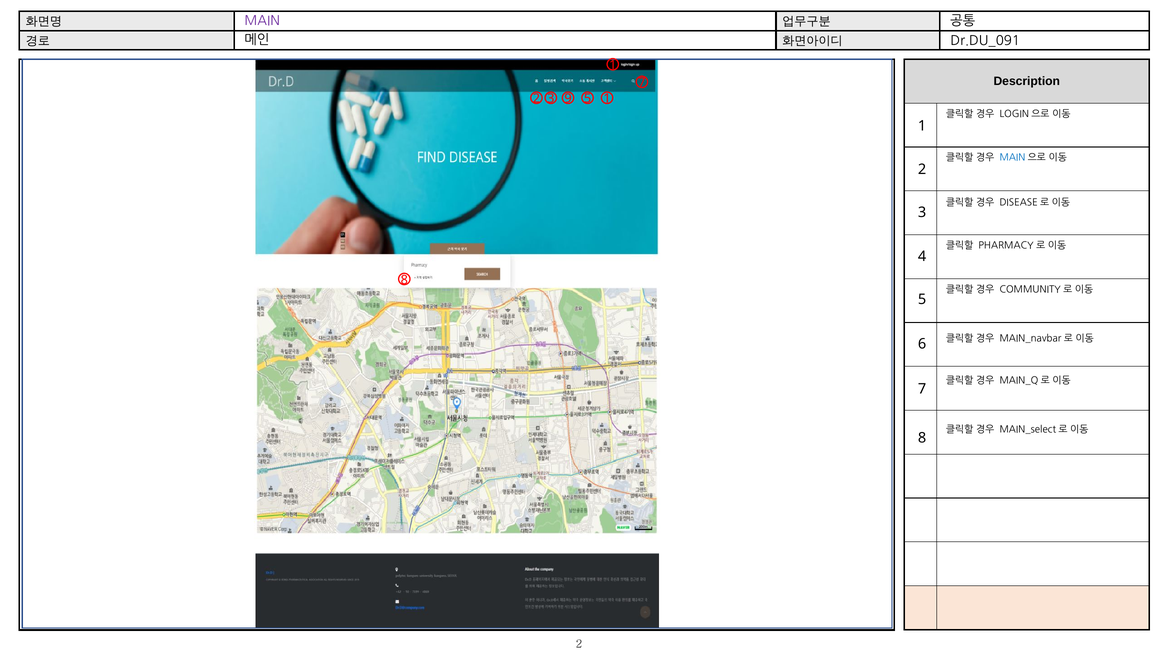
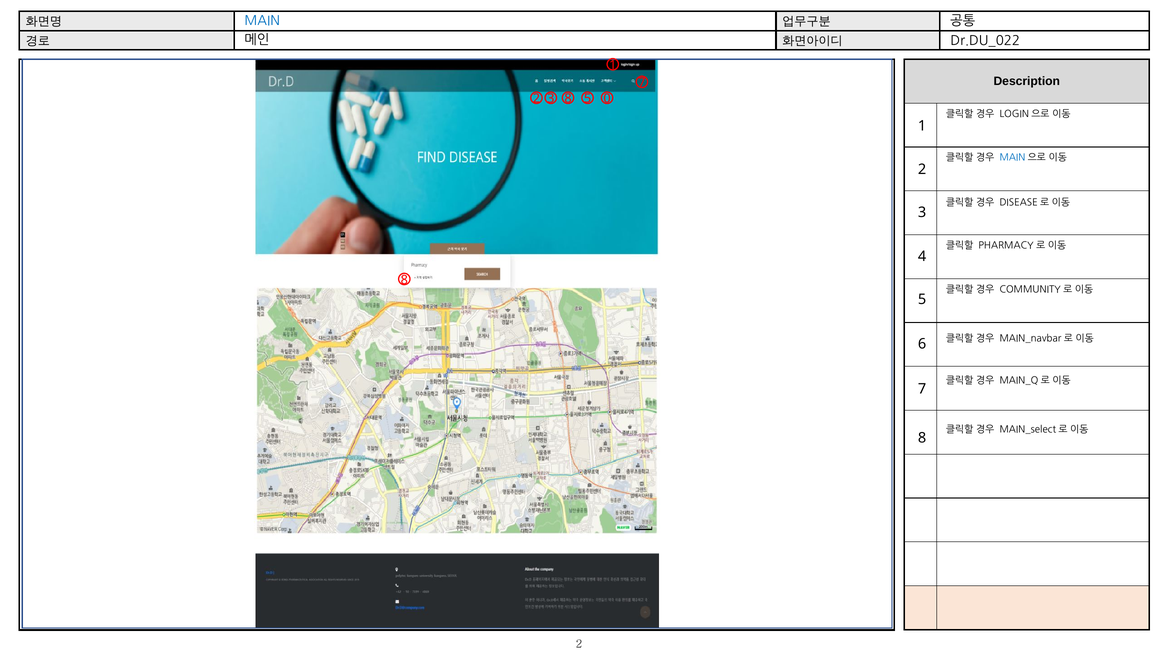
MAIN at (262, 21) colour: purple -> blue
Dr.DU_091: Dr.DU_091 -> Dr.DU_022
3 9: 9 -> 8
5 1: 1 -> 0
